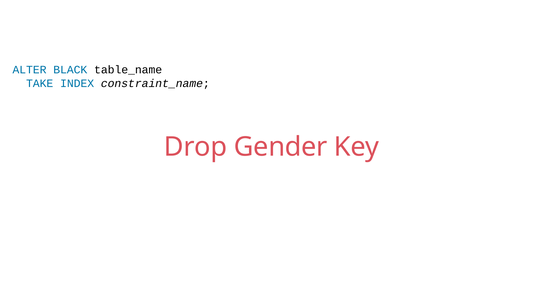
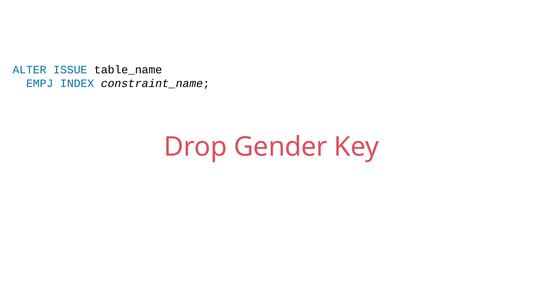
BLACK: BLACK -> ISSUE
TAKE: TAKE -> EMPJ
